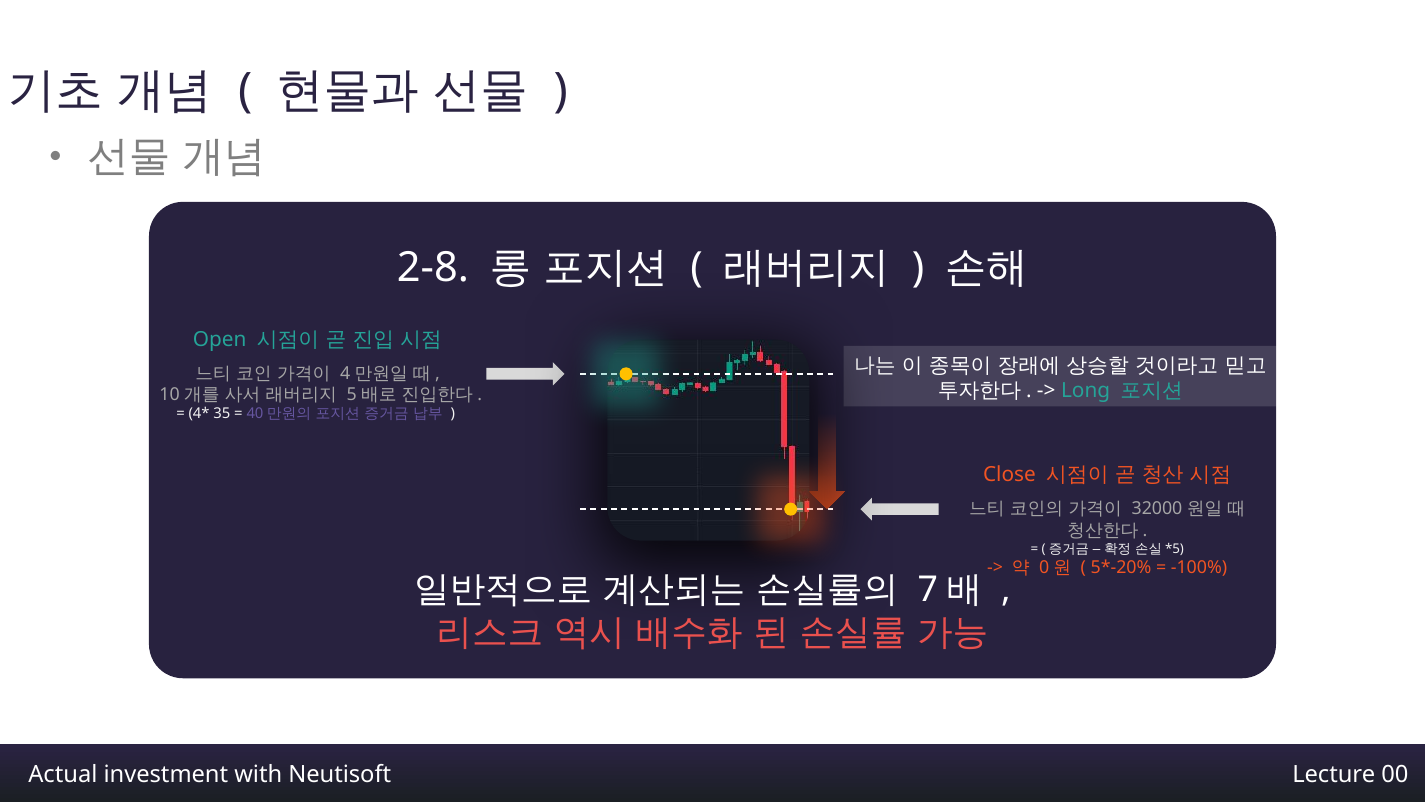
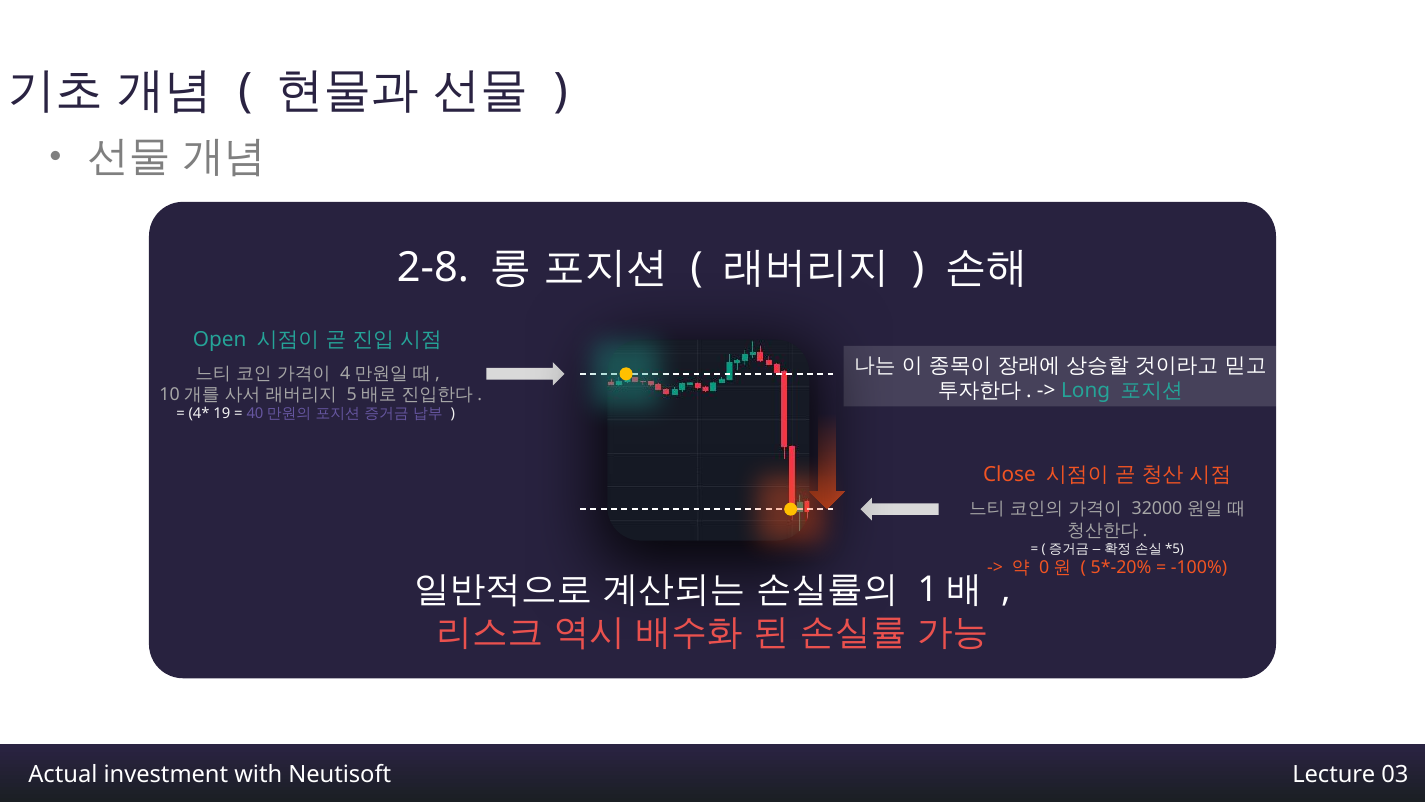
35: 35 -> 19
7: 7 -> 1
00: 00 -> 03
